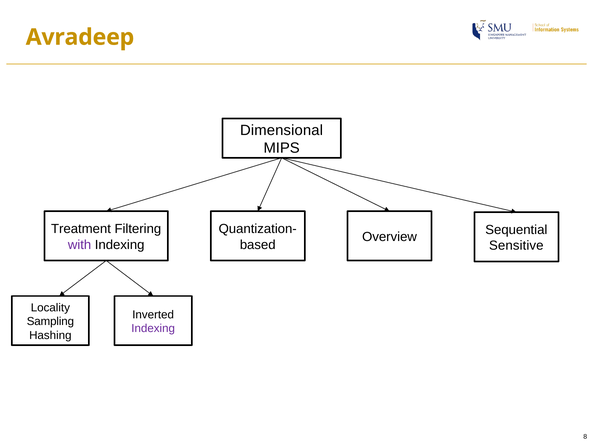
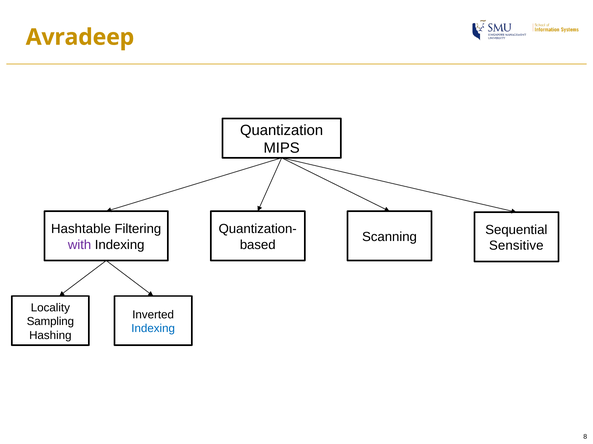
Dimensional: Dimensional -> Quantization
Treatment: Treatment -> Hashtable
Overview: Overview -> Scanning
Indexing at (153, 329) colour: purple -> blue
